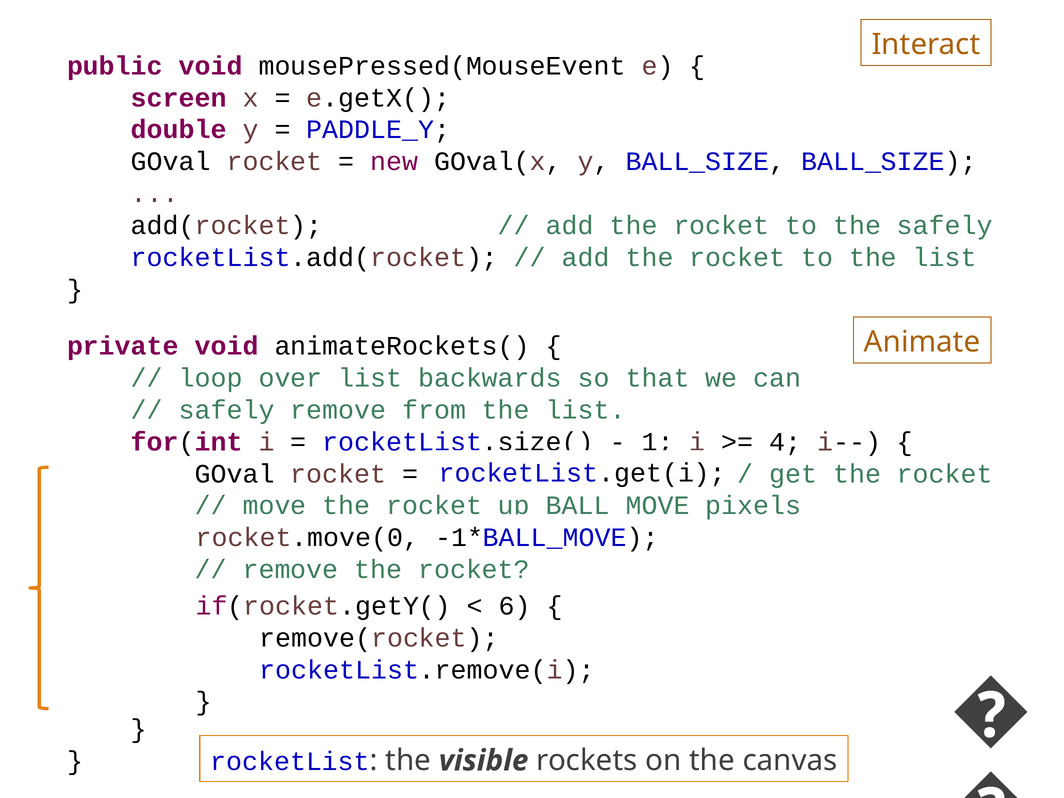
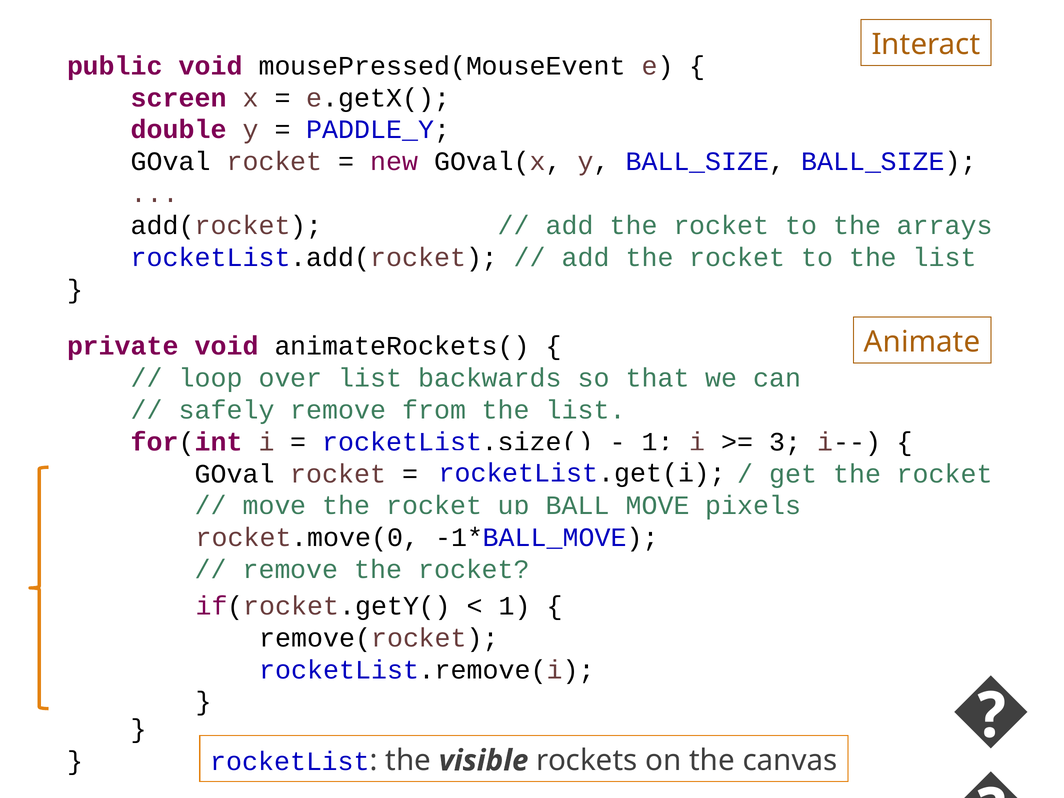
the safely: safely -> arrays
4: 4 -> 3
6 at (515, 606): 6 -> 1
